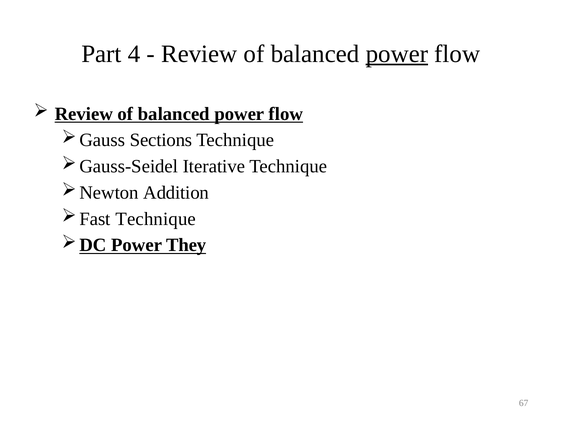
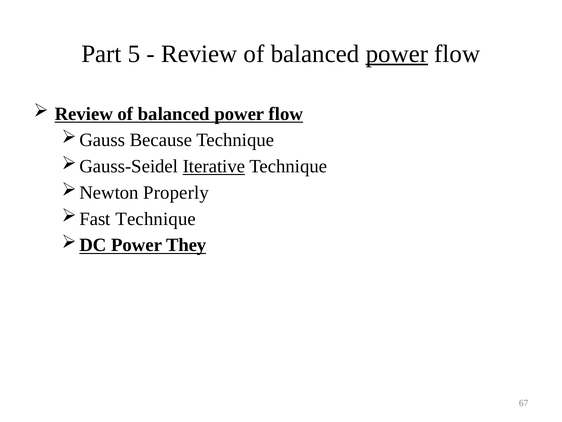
4: 4 -> 5
Sections: Sections -> Because
Iterative underline: none -> present
Addition: Addition -> Properly
